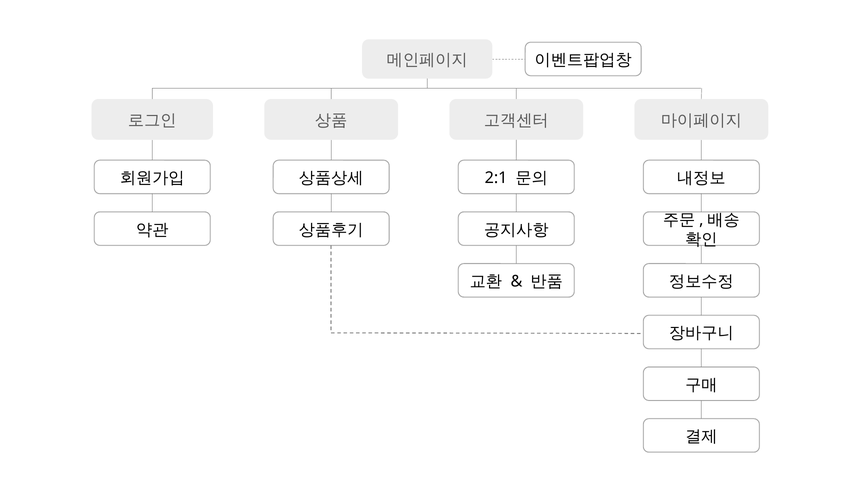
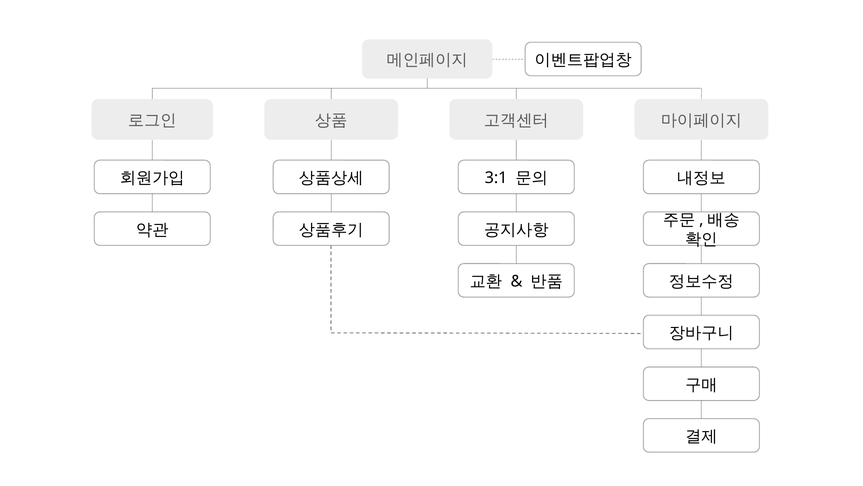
2:1: 2:1 -> 3:1
